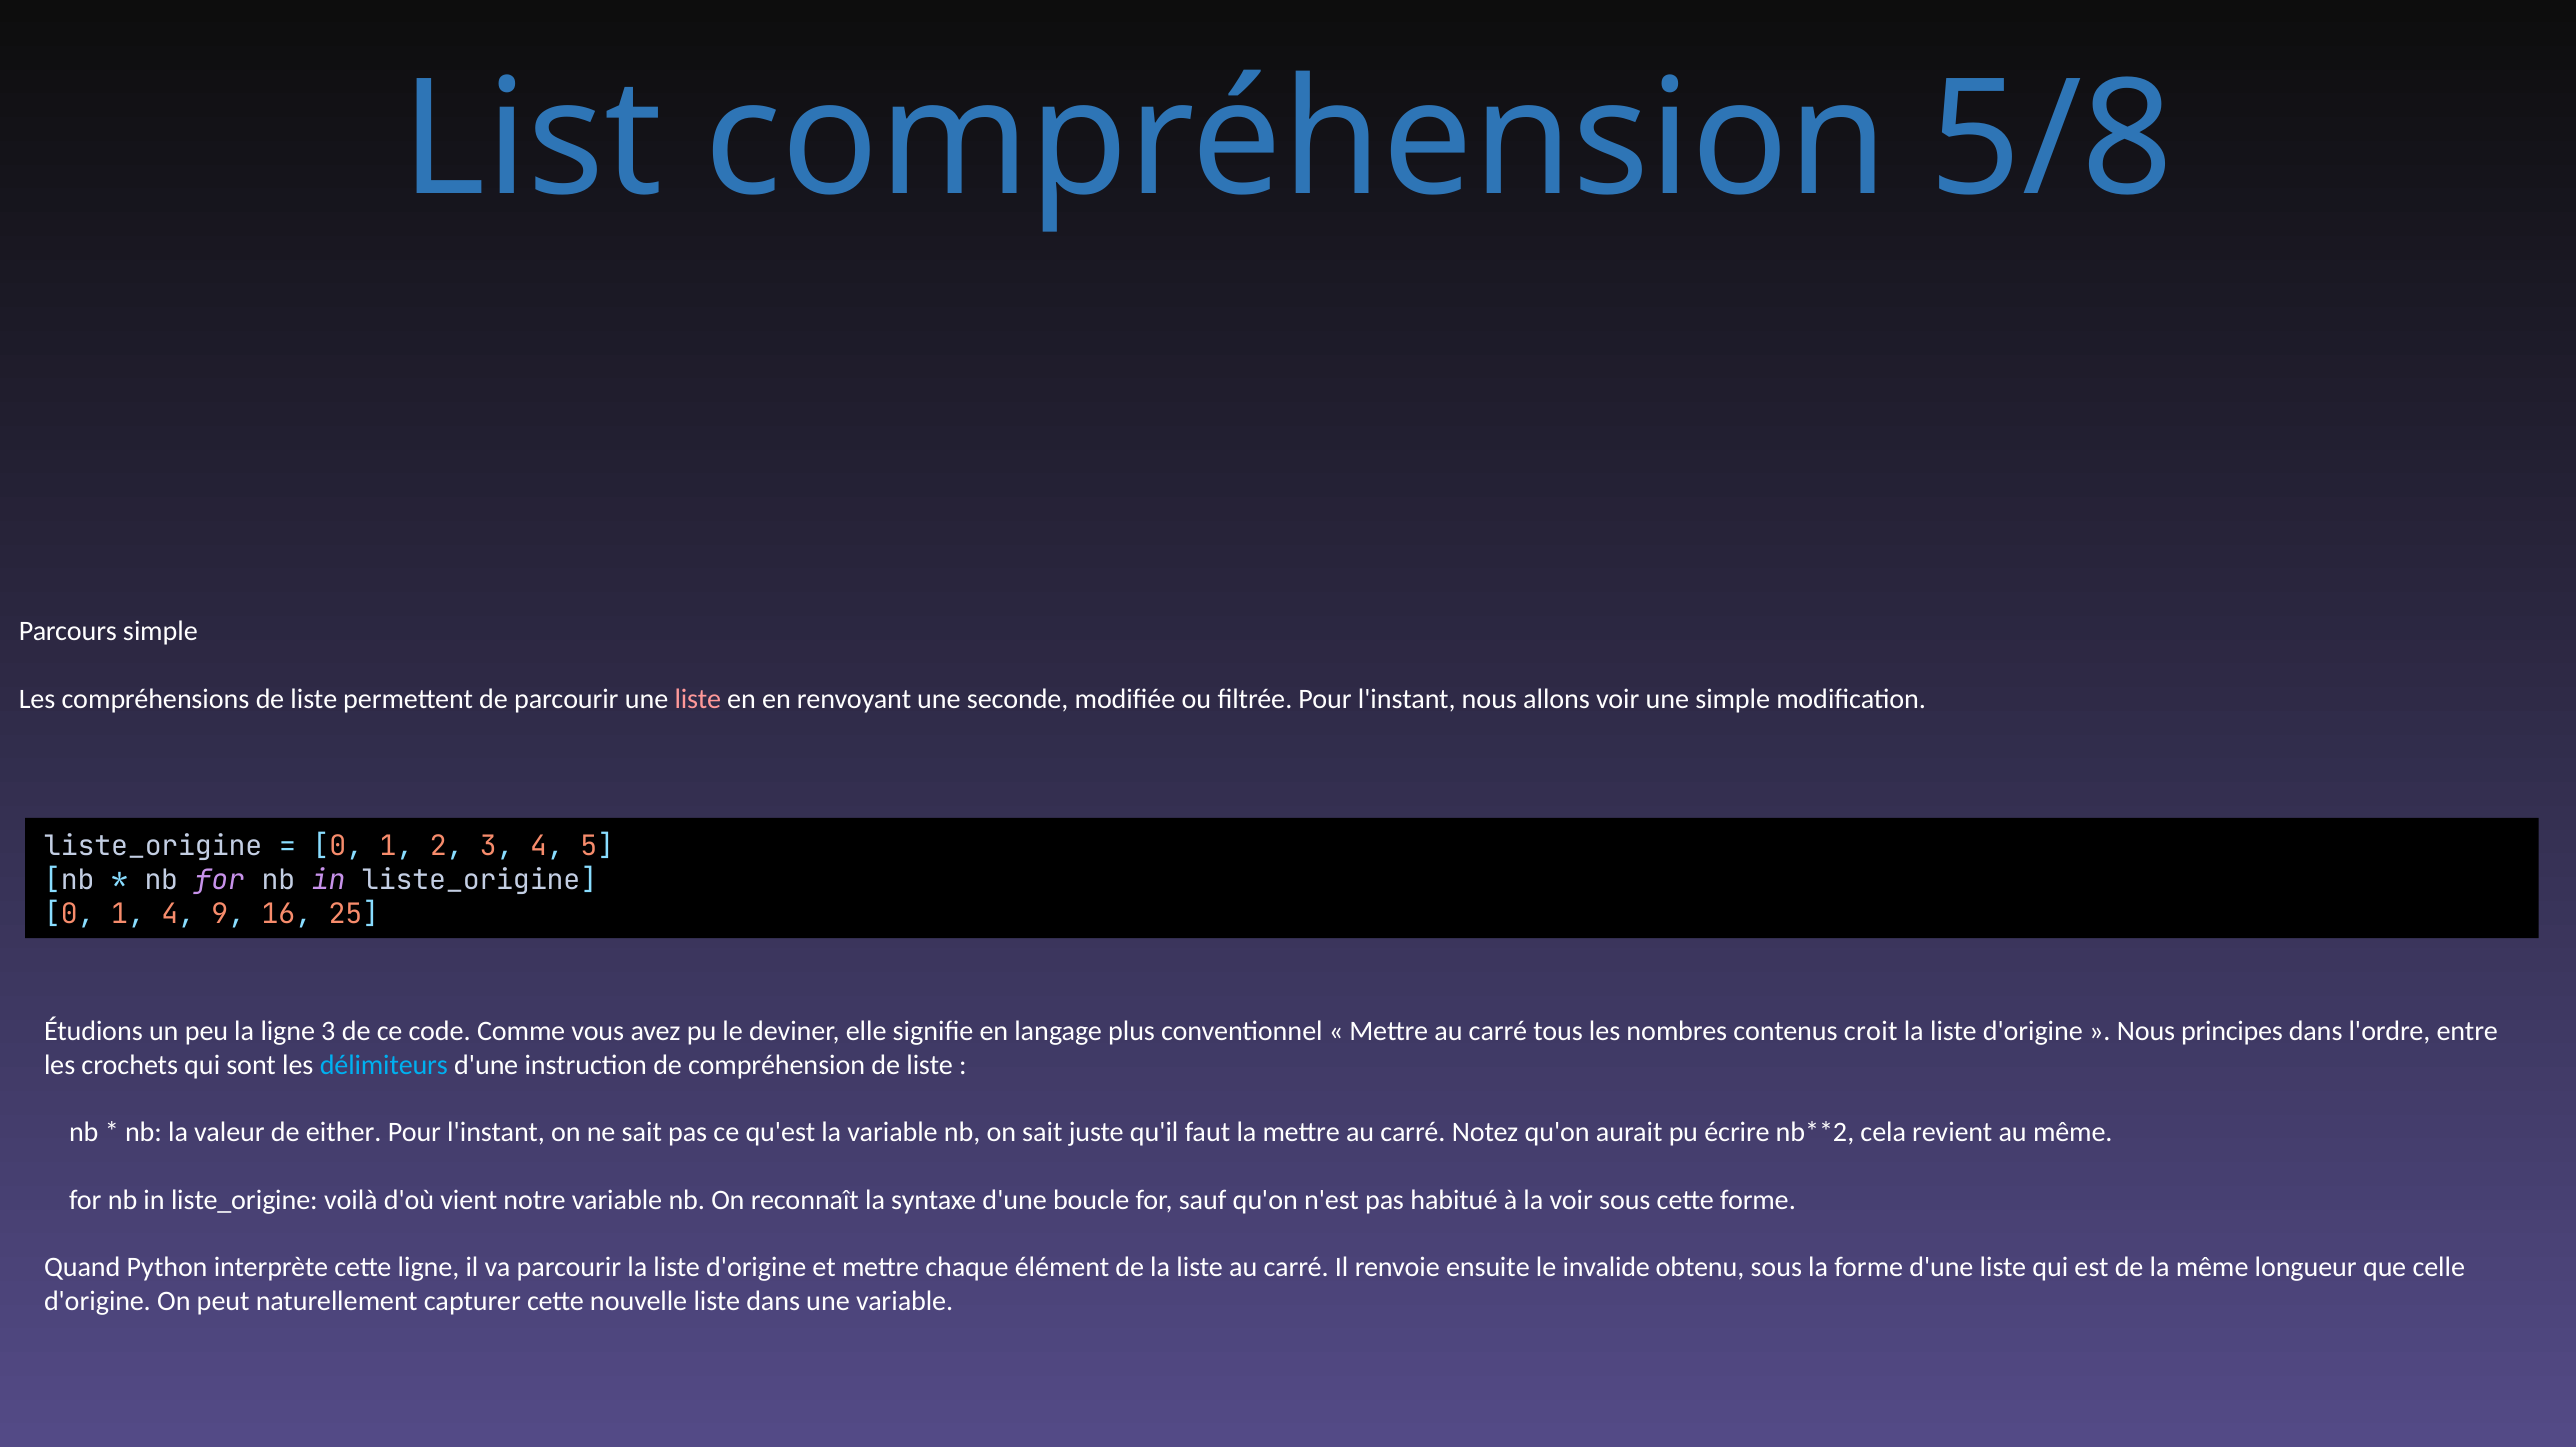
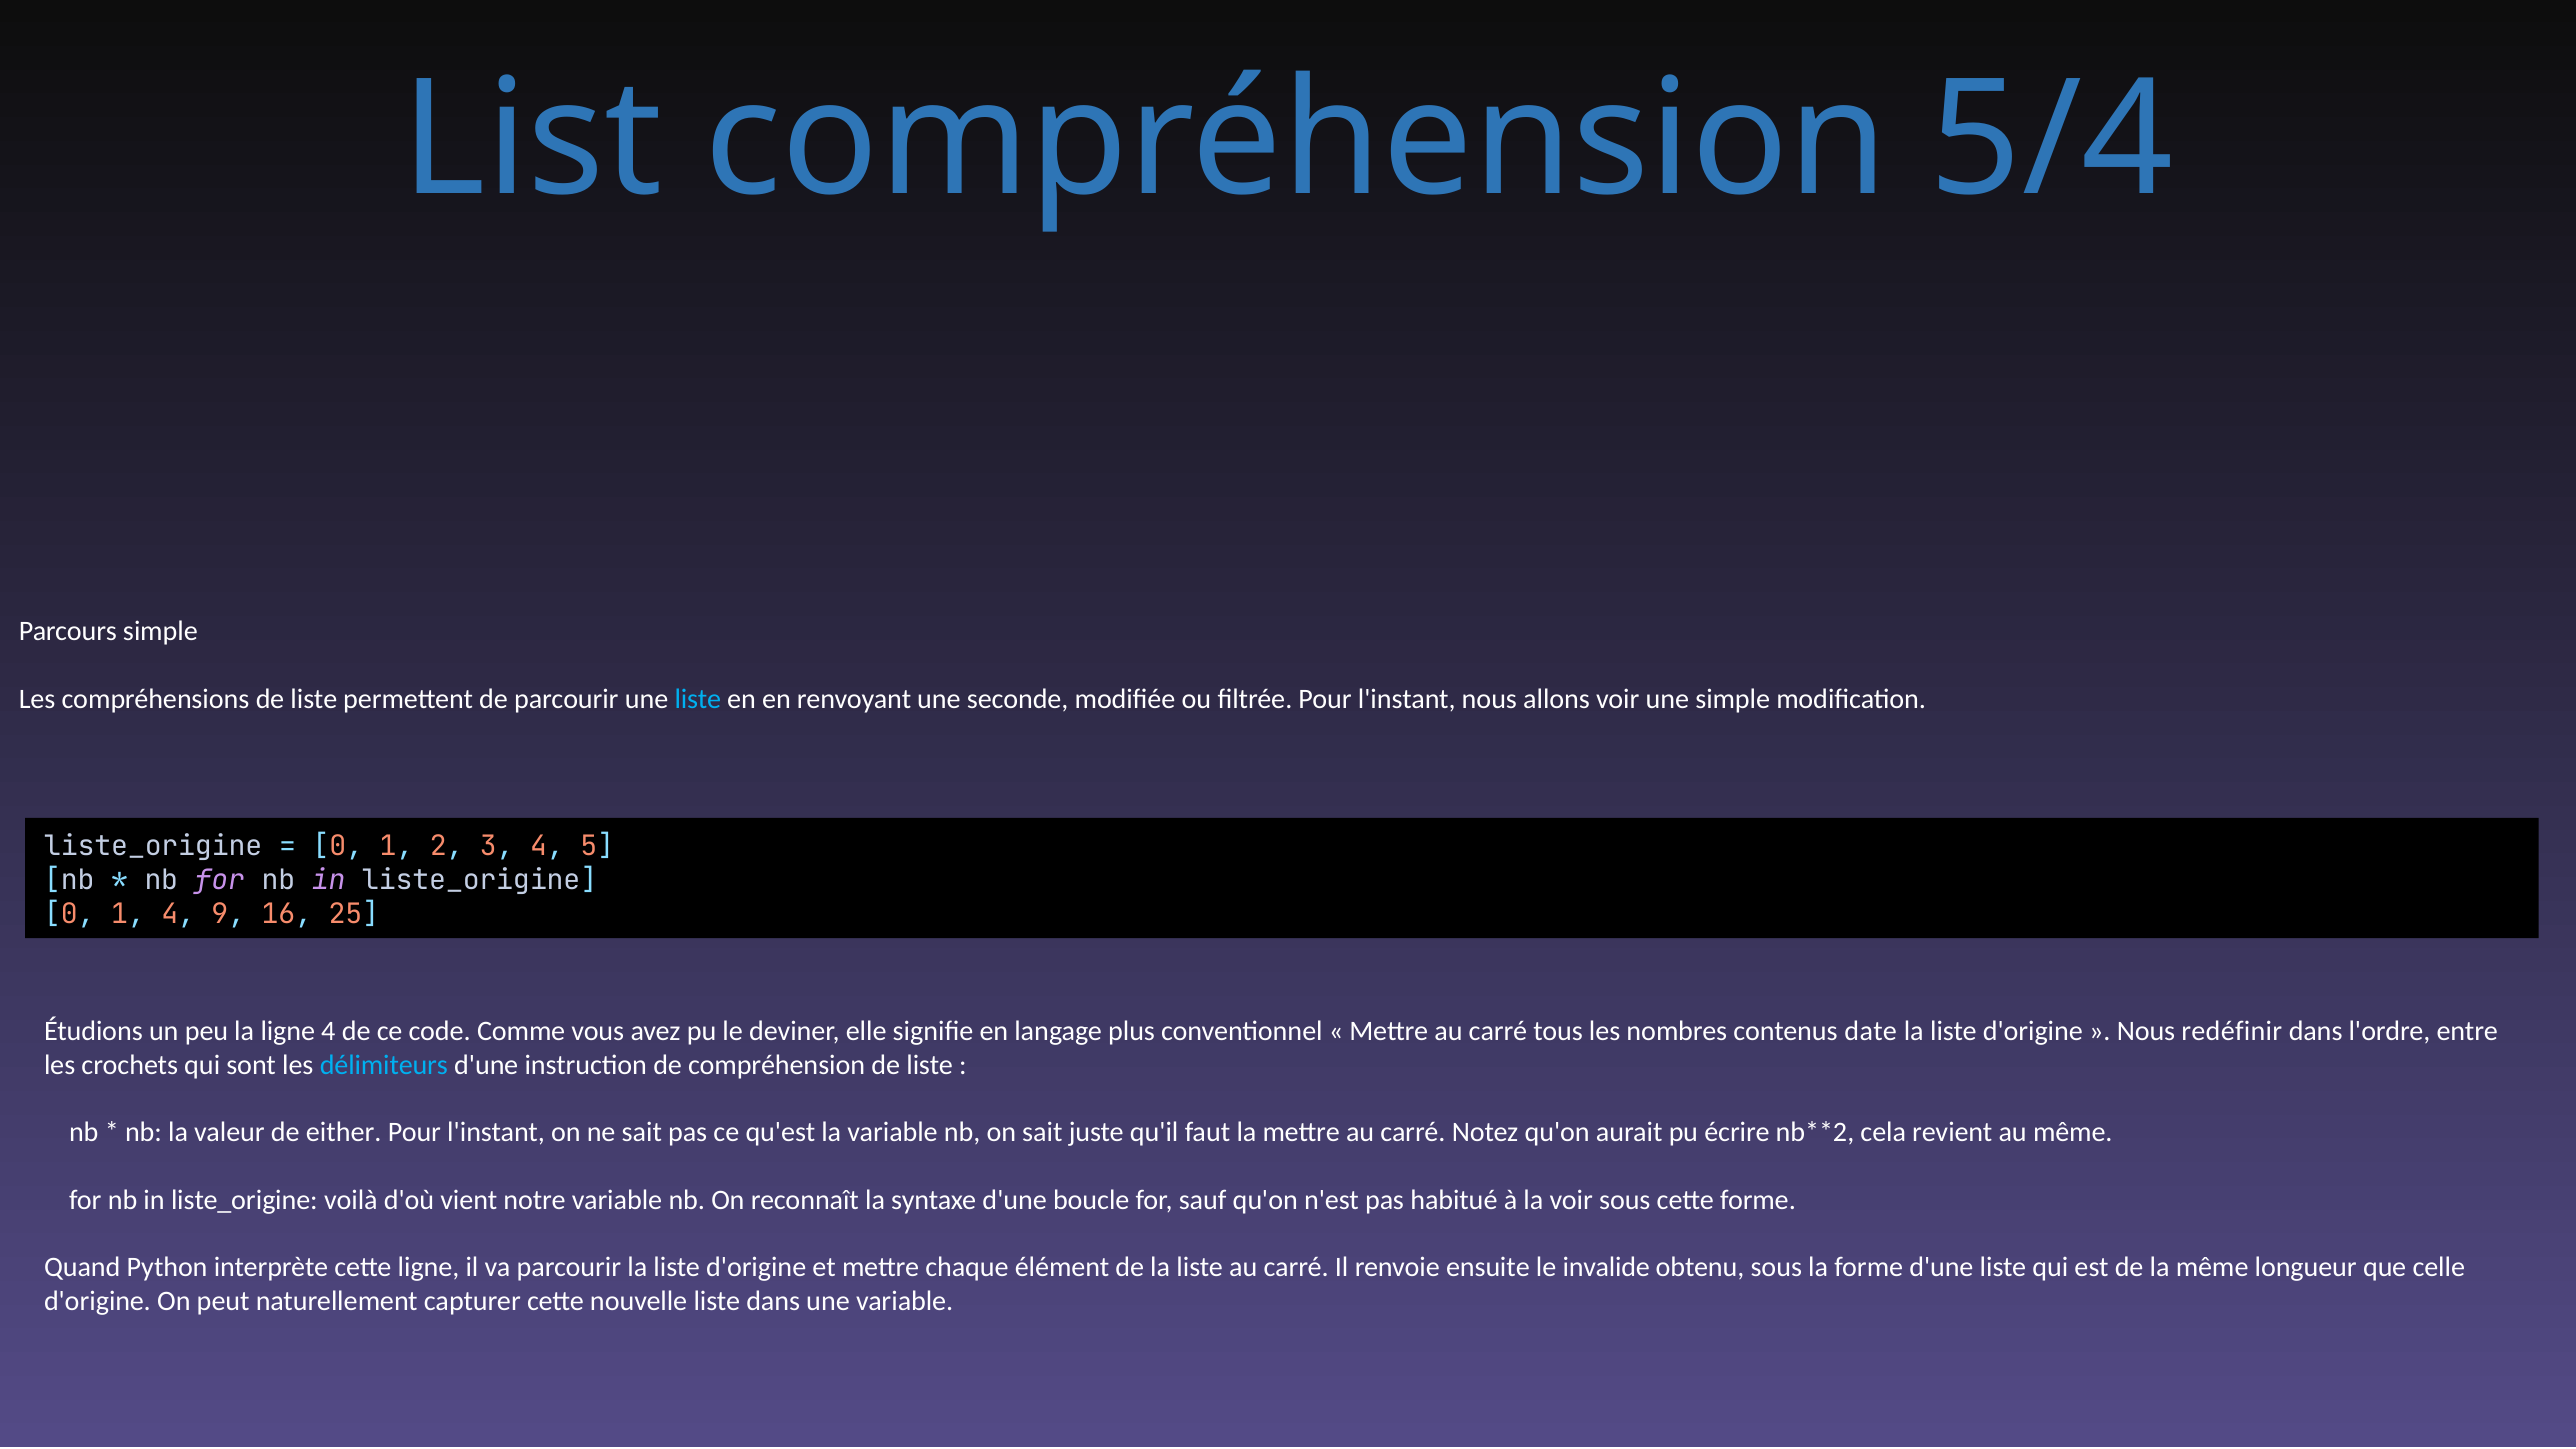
5/8: 5/8 -> 5/4
liste at (698, 699) colour: pink -> light blue
ligne 3: 3 -> 4
croit: croit -> date
principes: principes -> redéfinir
